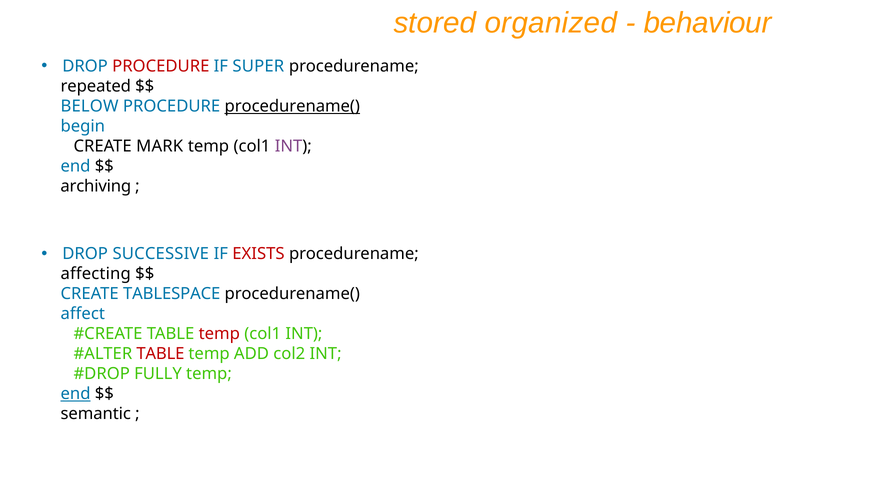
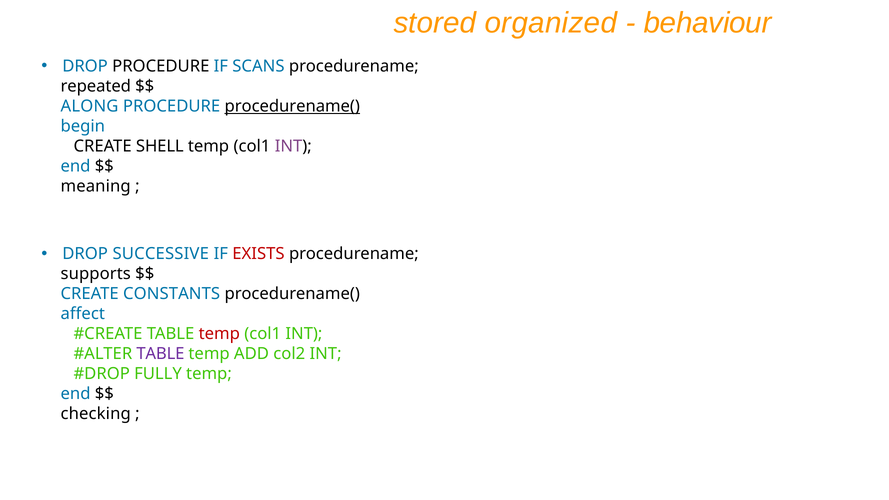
PROCEDURE at (161, 66) colour: red -> black
SUPER: SUPER -> SCANS
BELOW: BELOW -> ALONG
MARK: MARK -> SHELL
archiving: archiving -> meaning
affecting: affecting -> supports
TABLESPACE: TABLESPACE -> CONSTANTS
TABLE at (160, 354) colour: red -> purple
end at (76, 394) underline: present -> none
semantic: semantic -> checking
